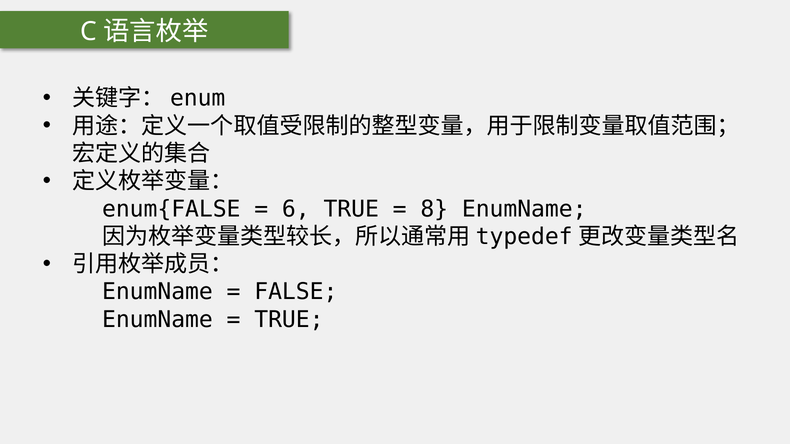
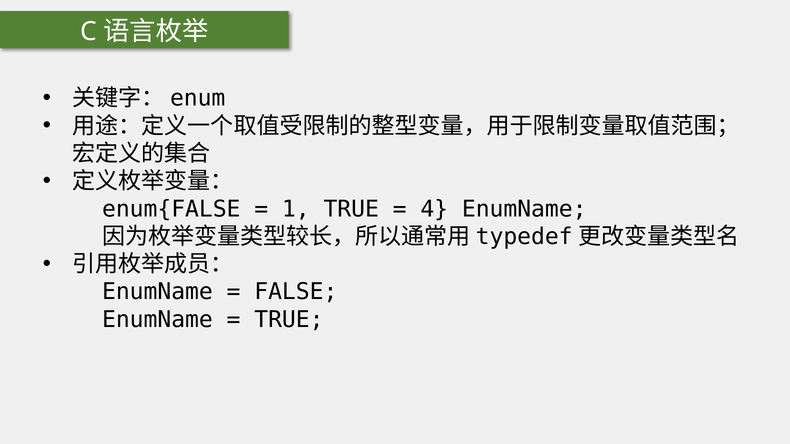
6: 6 -> 1
8: 8 -> 4
